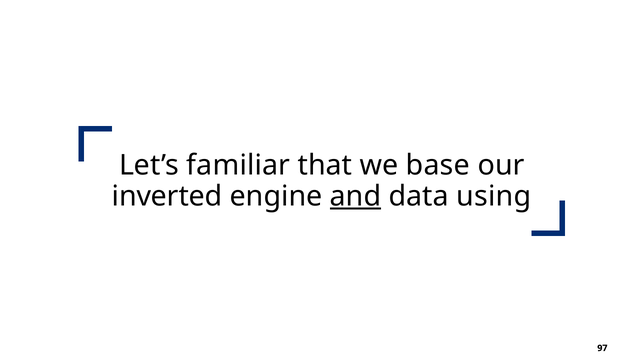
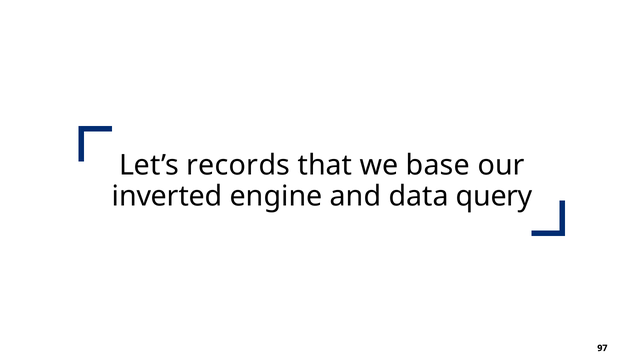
familiar: familiar -> records
and underline: present -> none
using: using -> query
